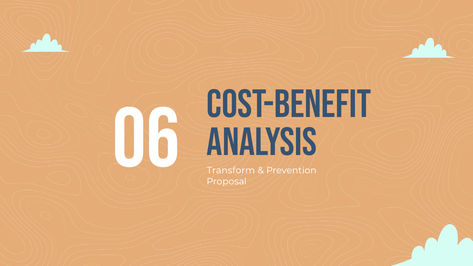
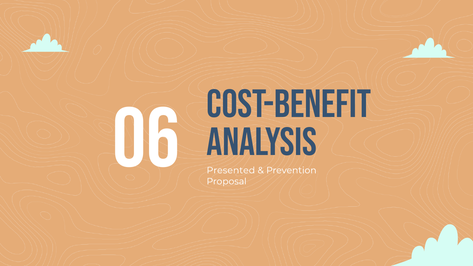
Transform: Transform -> Presented
